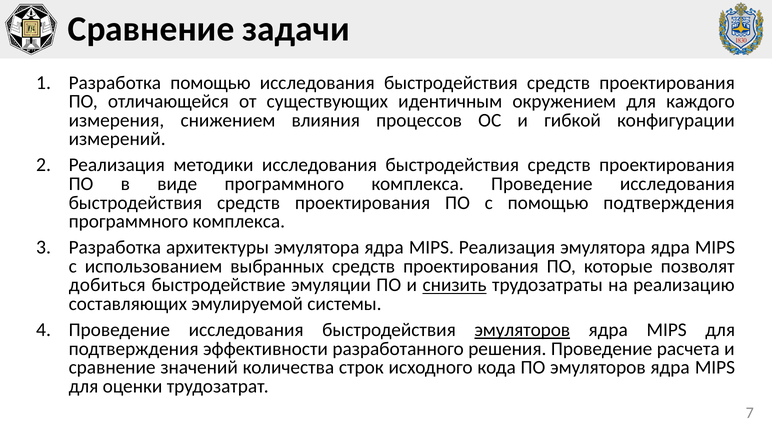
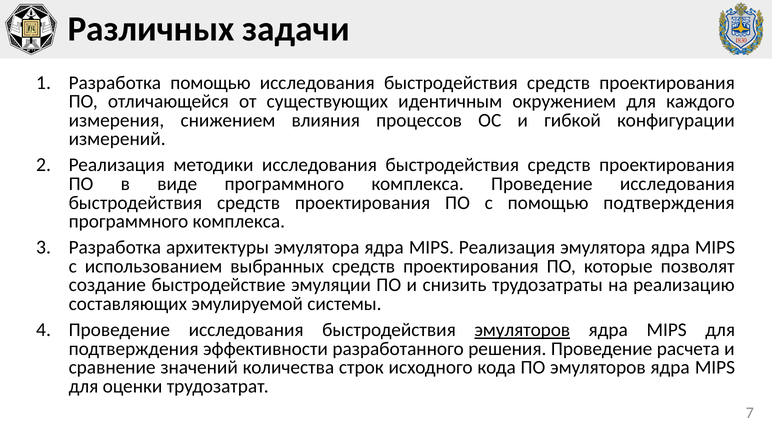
Сравнение at (151, 29): Сравнение -> Различных
добиться: добиться -> создание
снизить underline: present -> none
